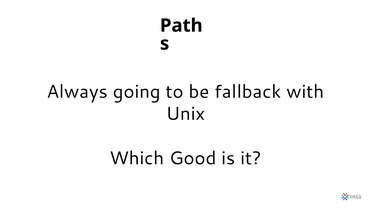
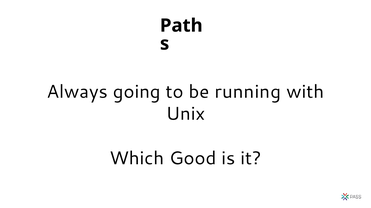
fallback: fallback -> running
